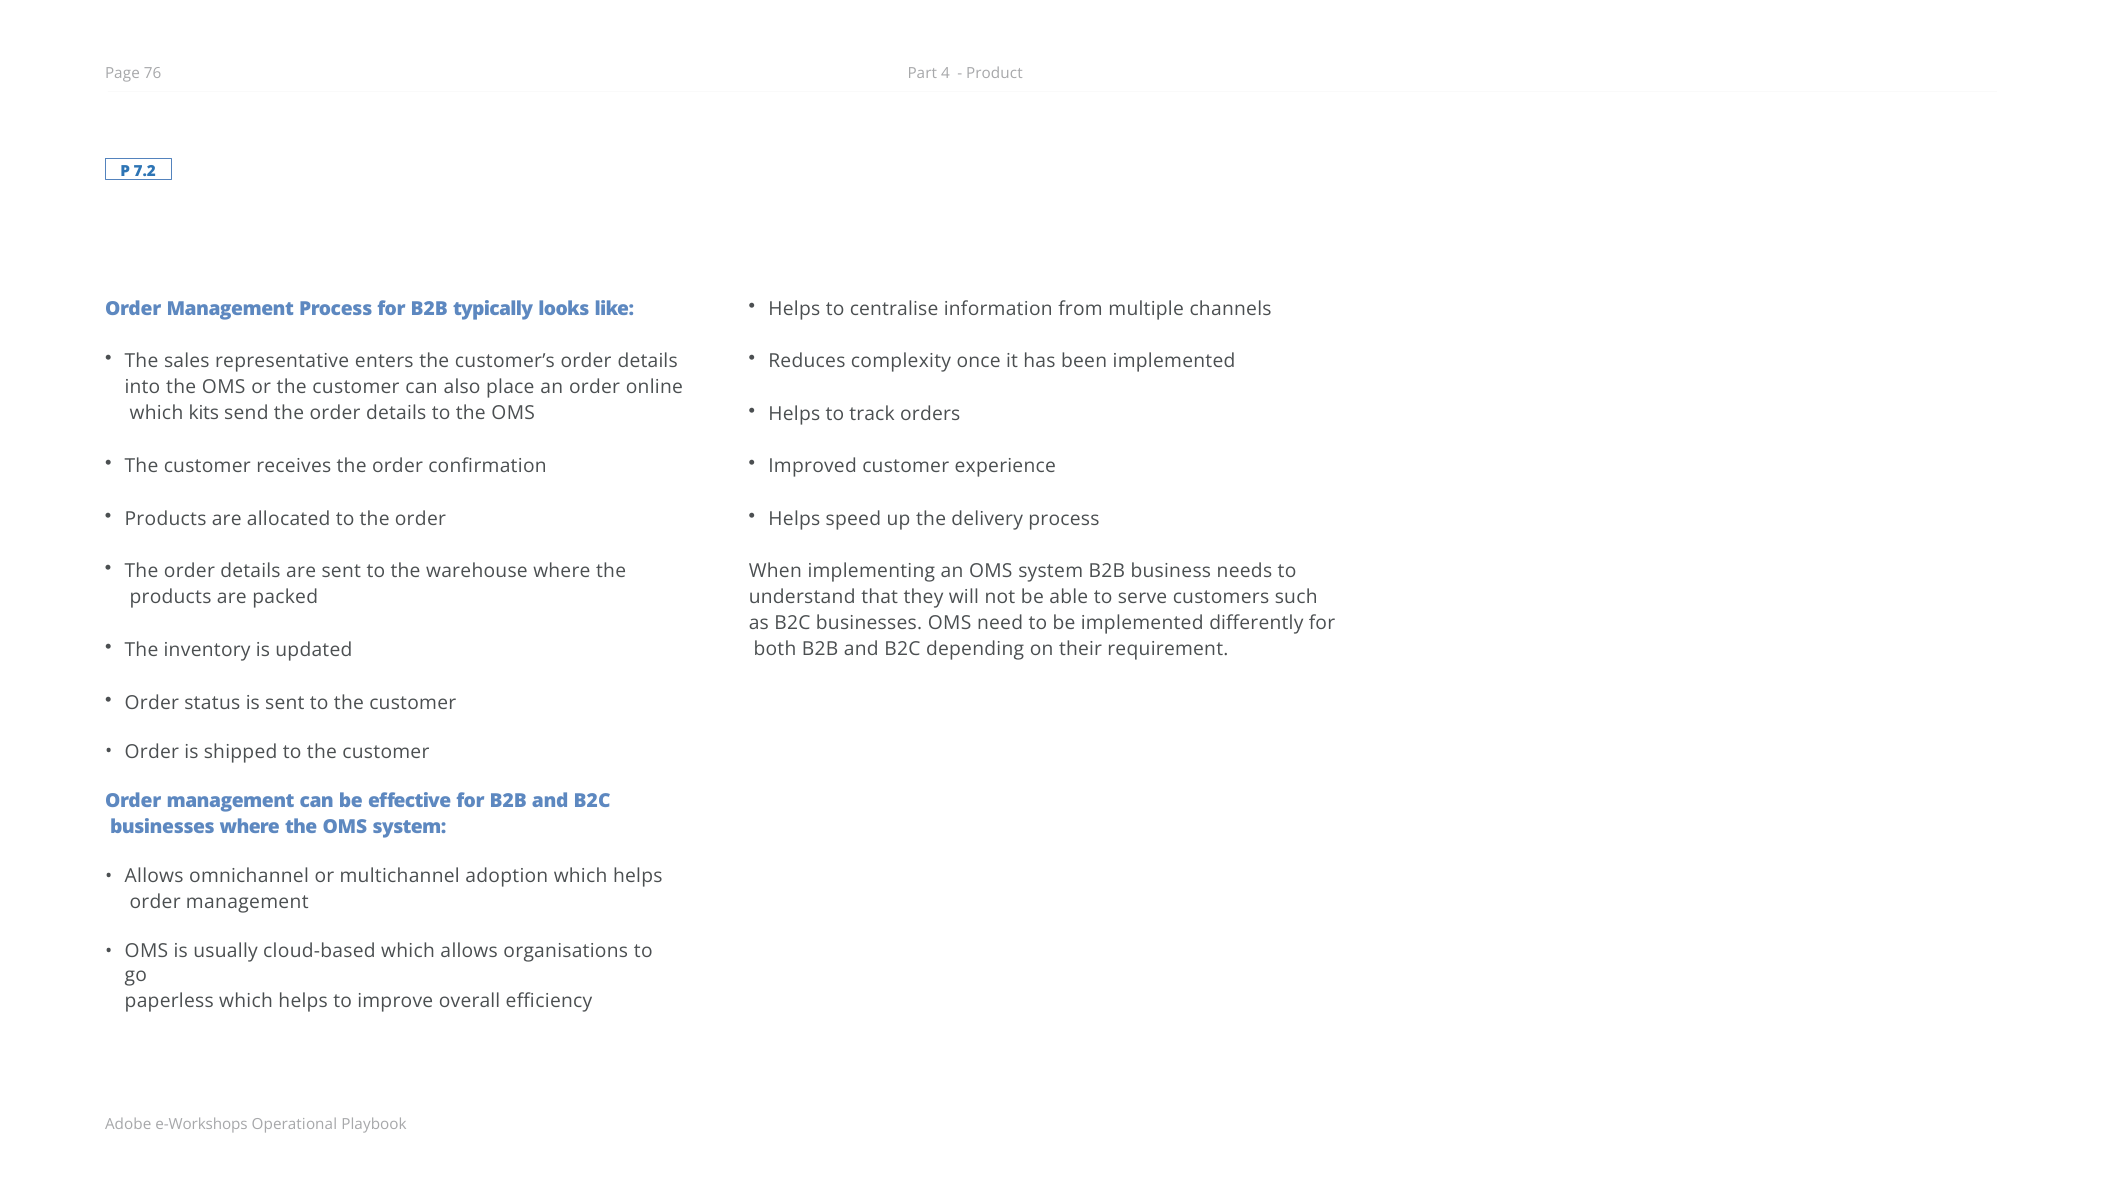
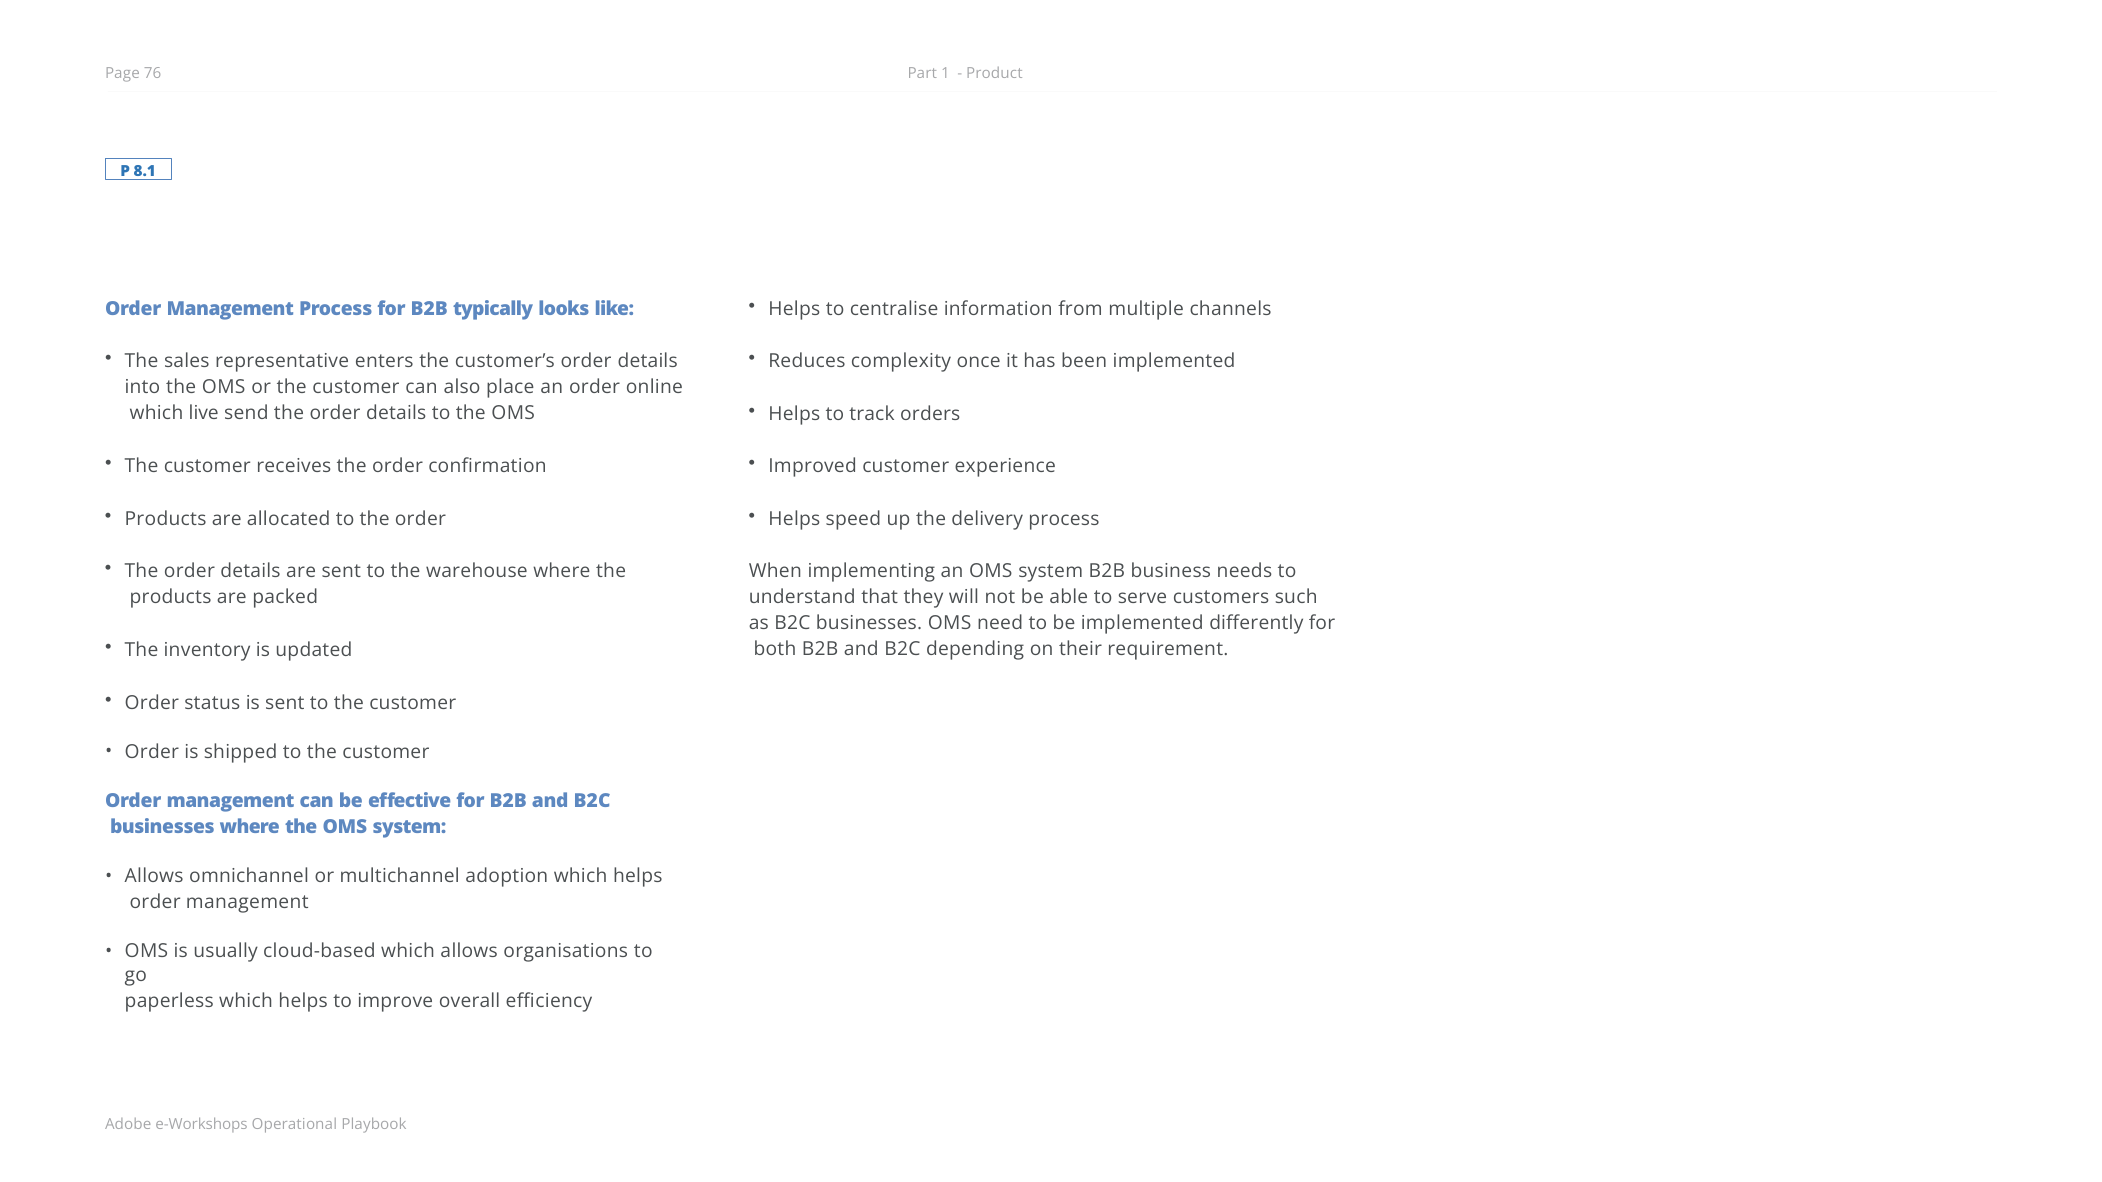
4: 4 -> 1
7.2: 7.2 -> 8.1
kits: kits -> live
